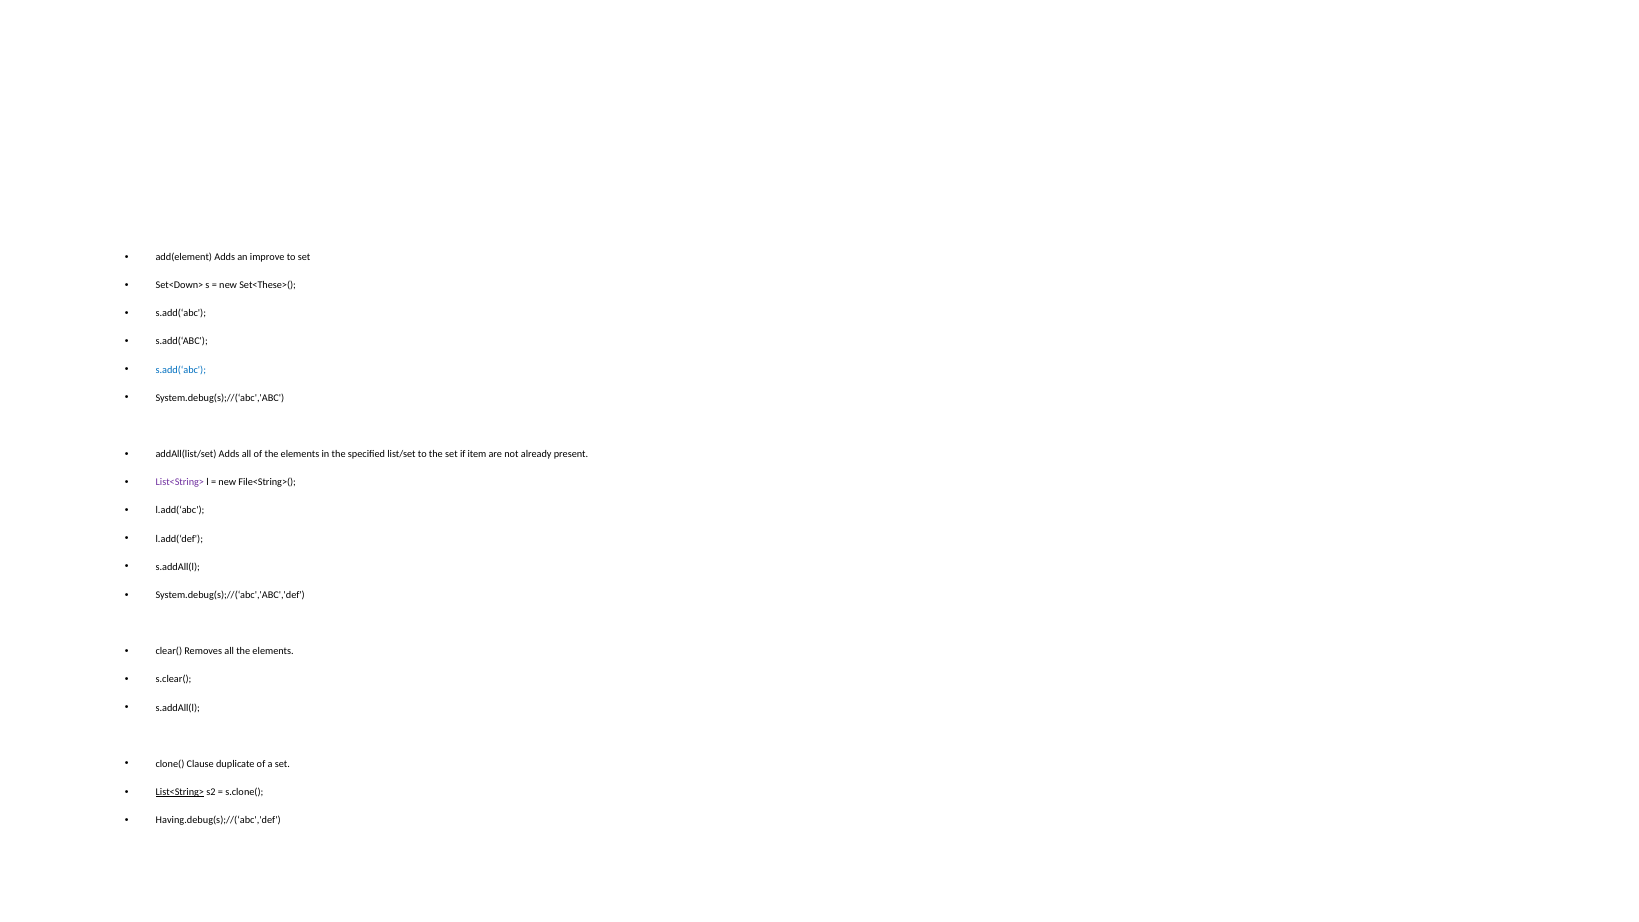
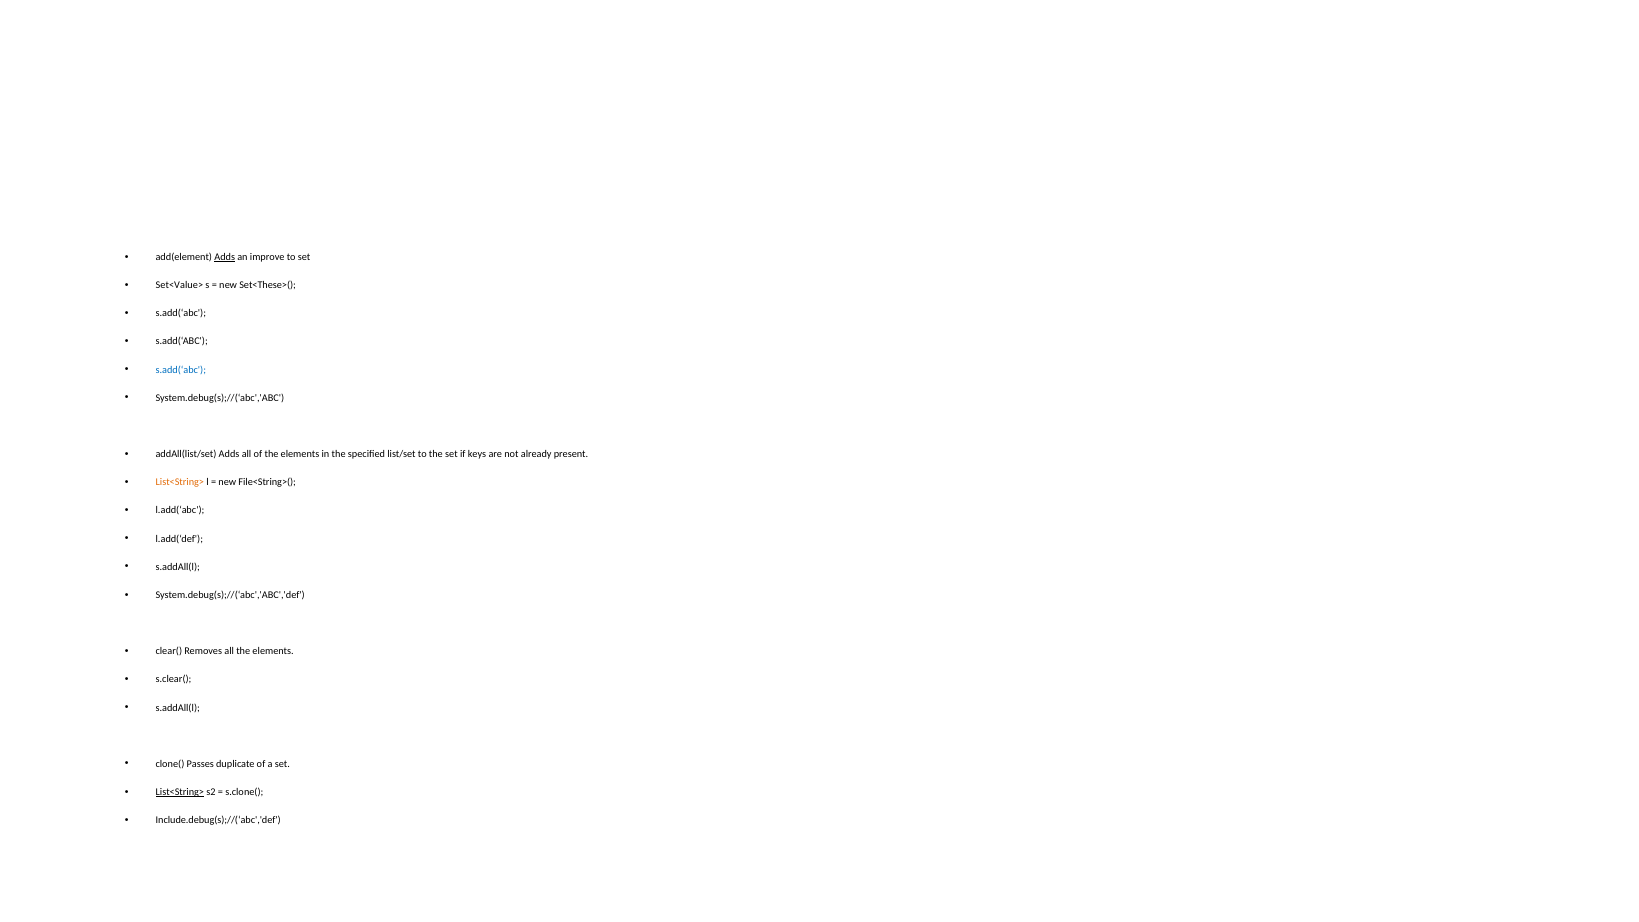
Adds at (225, 257) underline: none -> present
Set<Down>: Set<Down> -> Set<Value>
item: item -> keys
List<String> at (180, 482) colour: purple -> orange
Clause: Clause -> Passes
Having.debug(s);//(‘abc','def: Having.debug(s);//(‘abc','def -> Include.debug(s);//(‘abc','def
